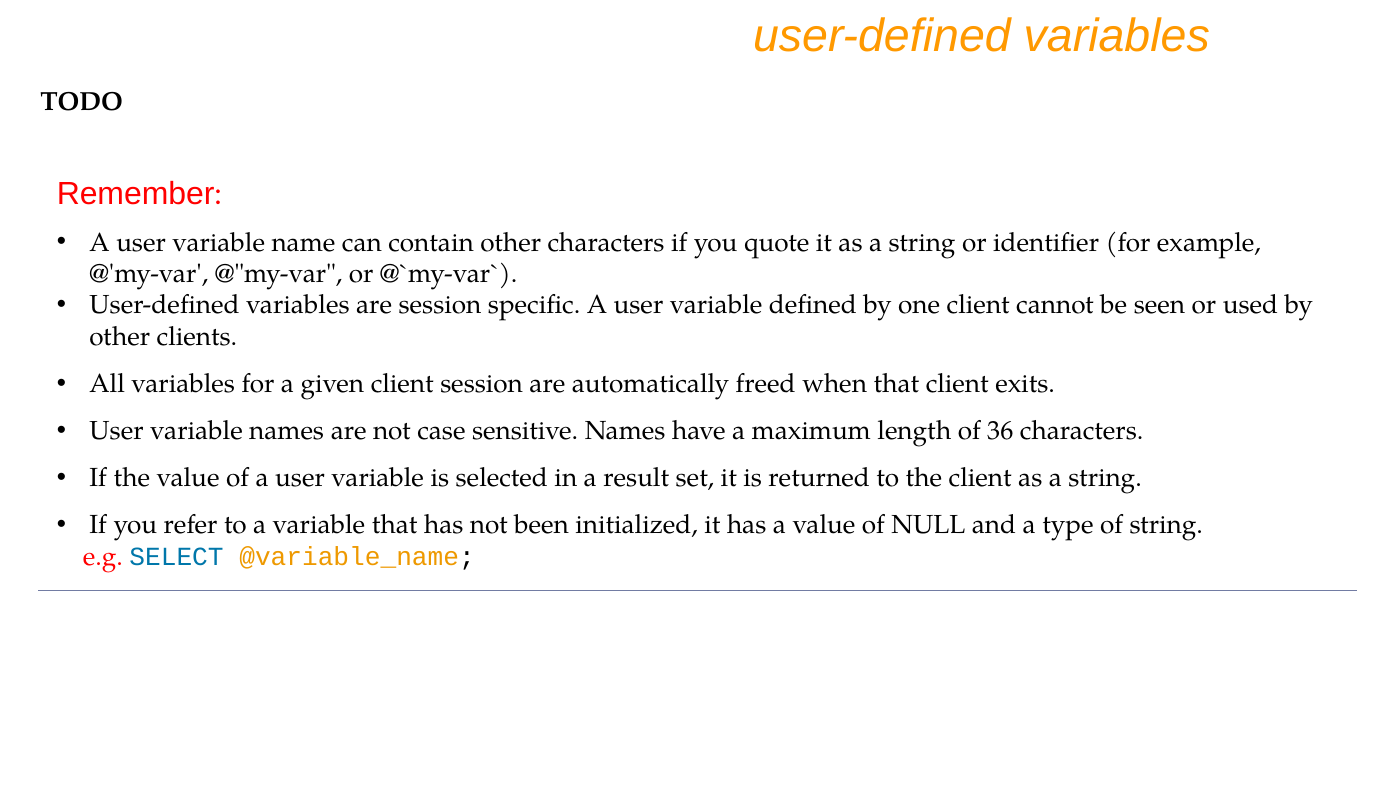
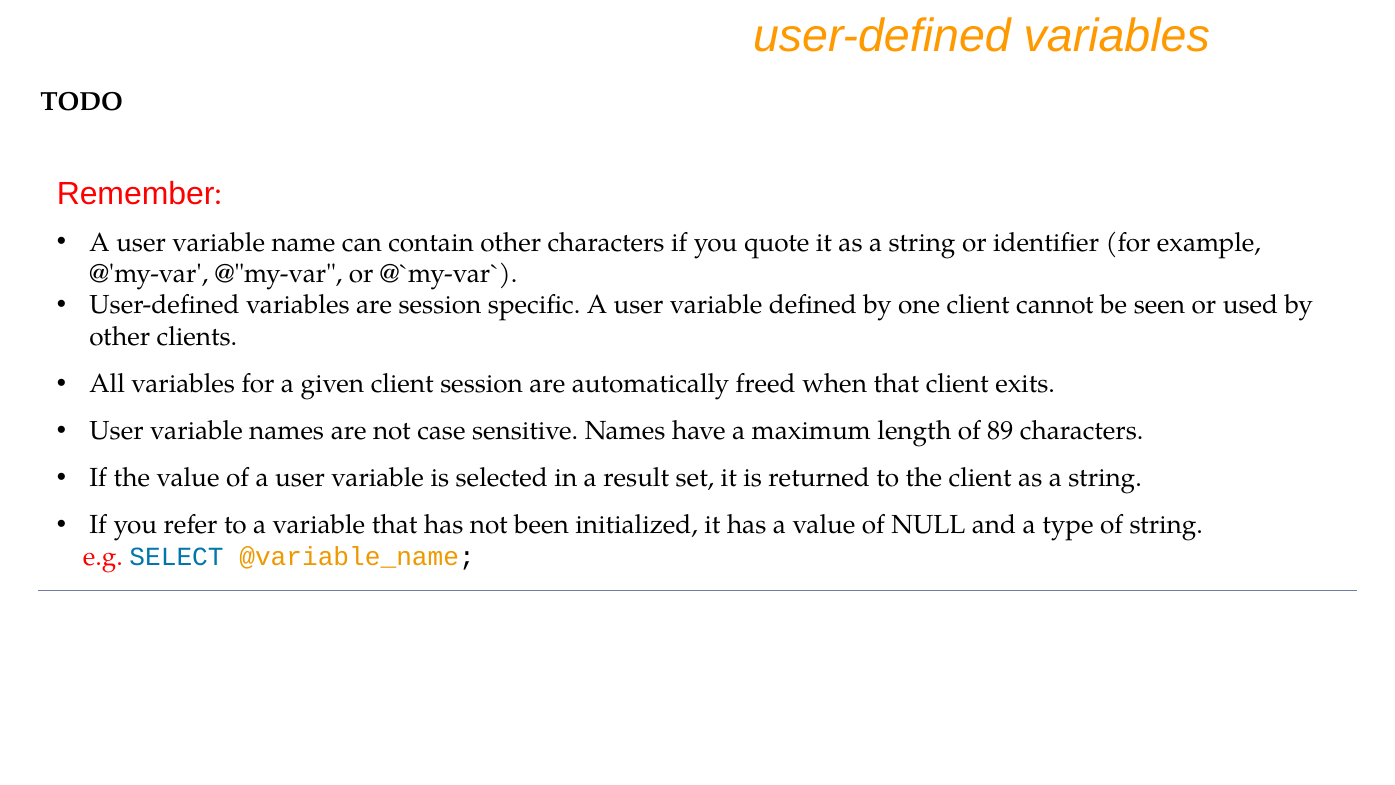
36: 36 -> 89
